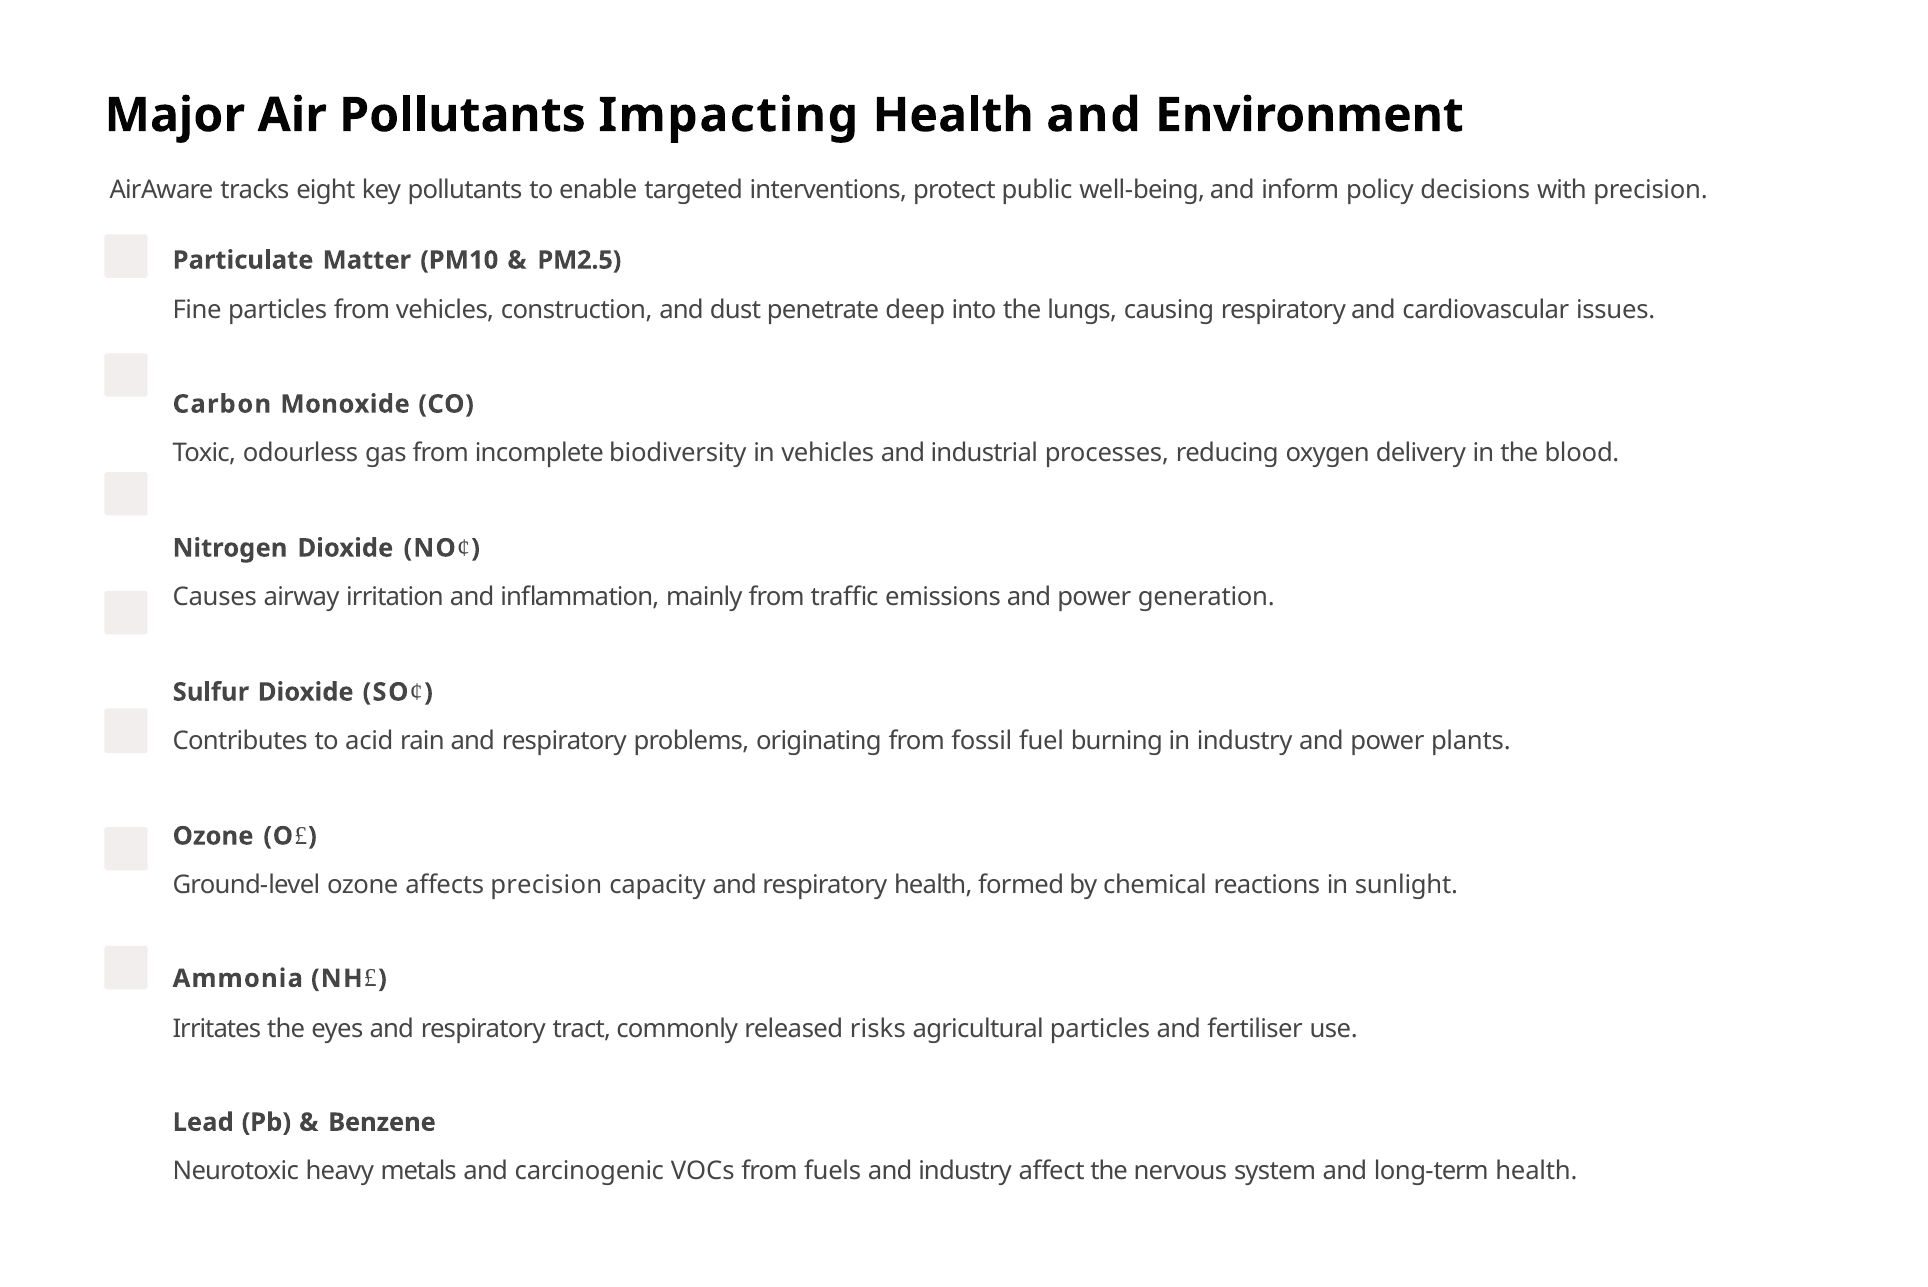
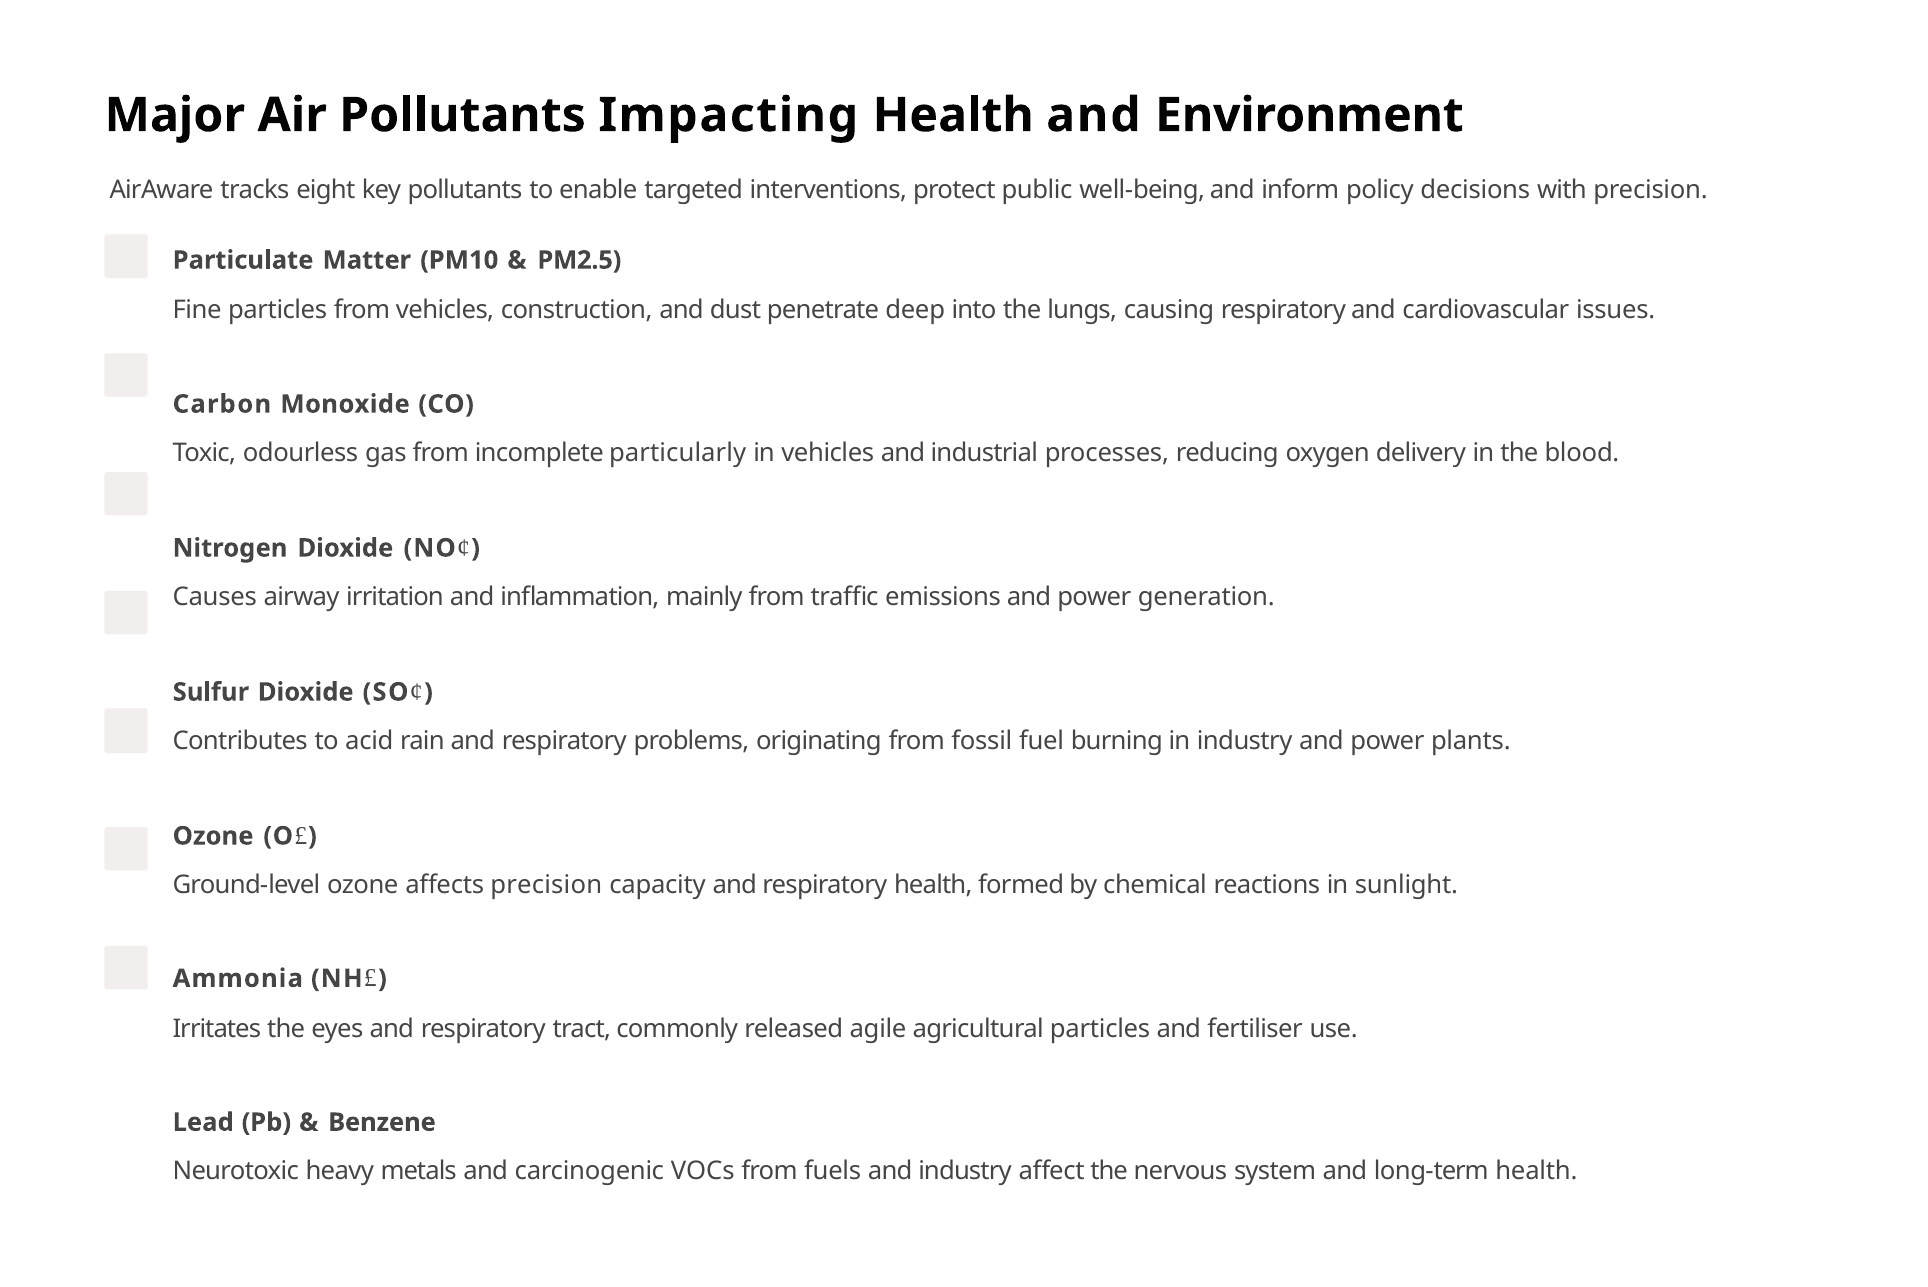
biodiversity: biodiversity -> particularly
risks: risks -> agile
